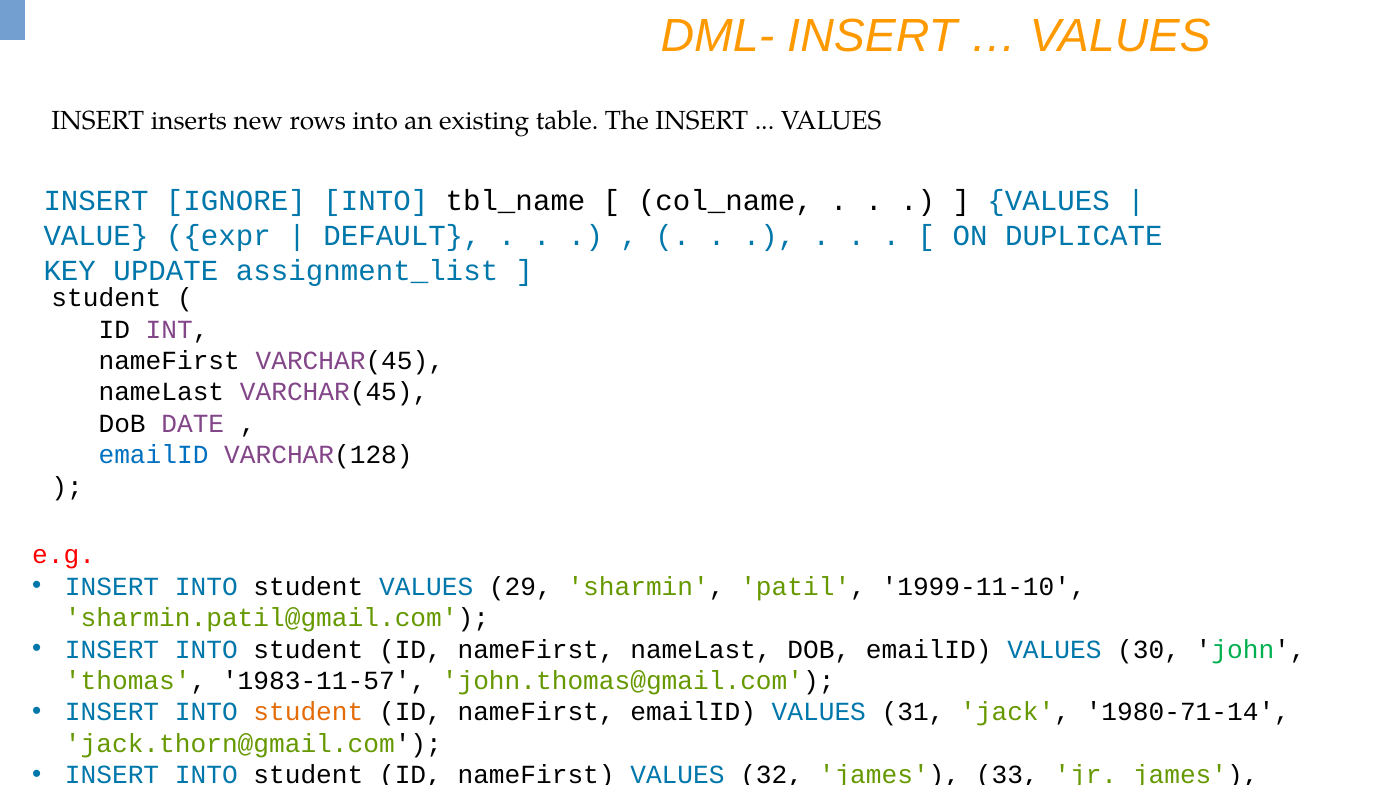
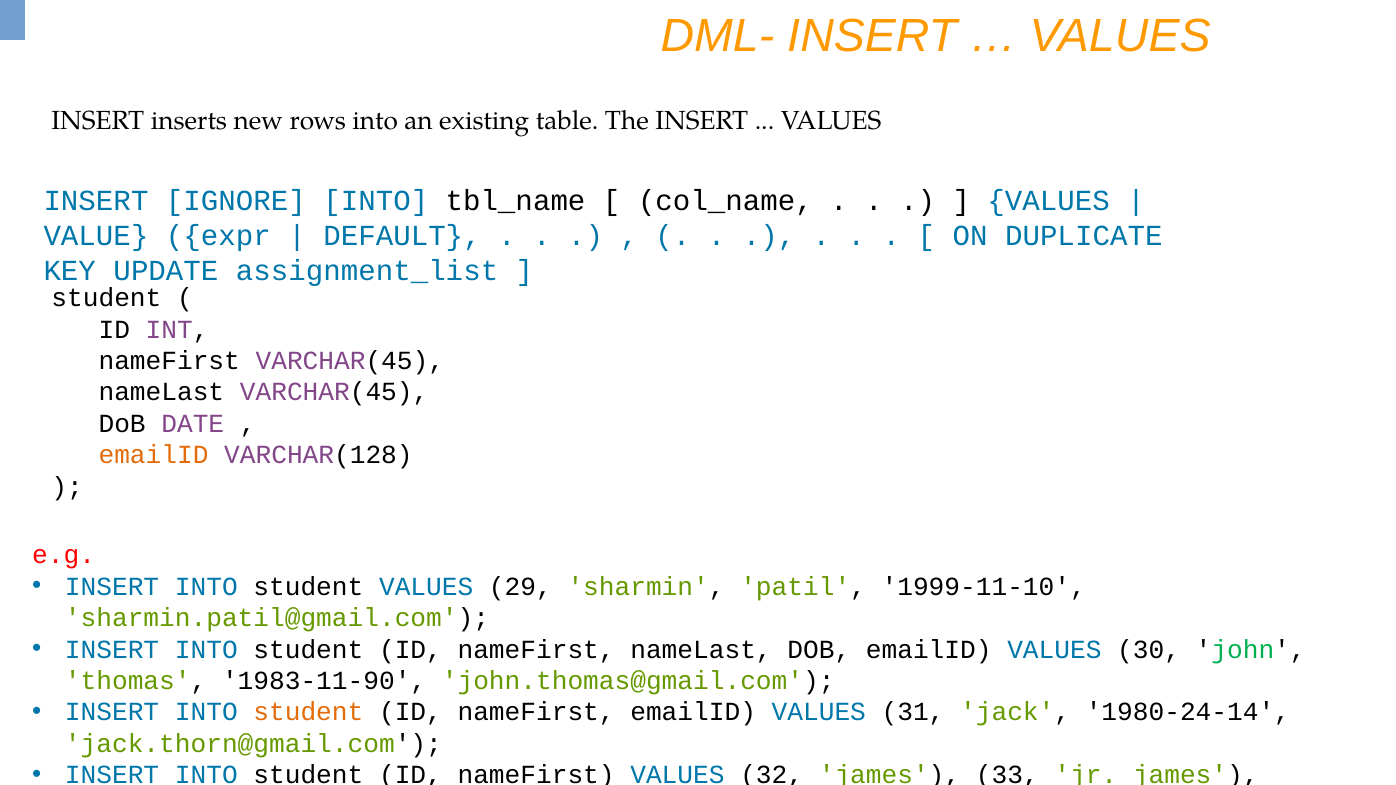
emailID at (154, 455) colour: blue -> orange
1983-11-57: 1983-11-57 -> 1983-11-90
1980-71-14: 1980-71-14 -> 1980-24-14
